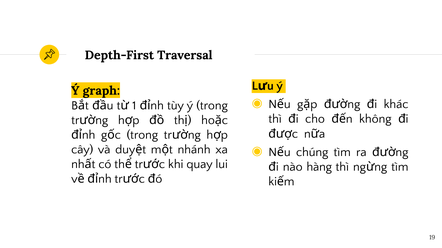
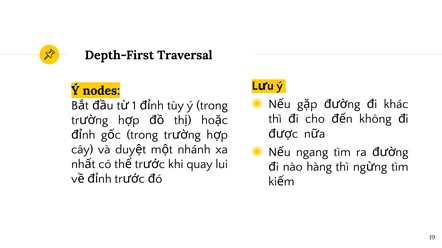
graph: graph -> nodes
chúng: chúng -> ngang
